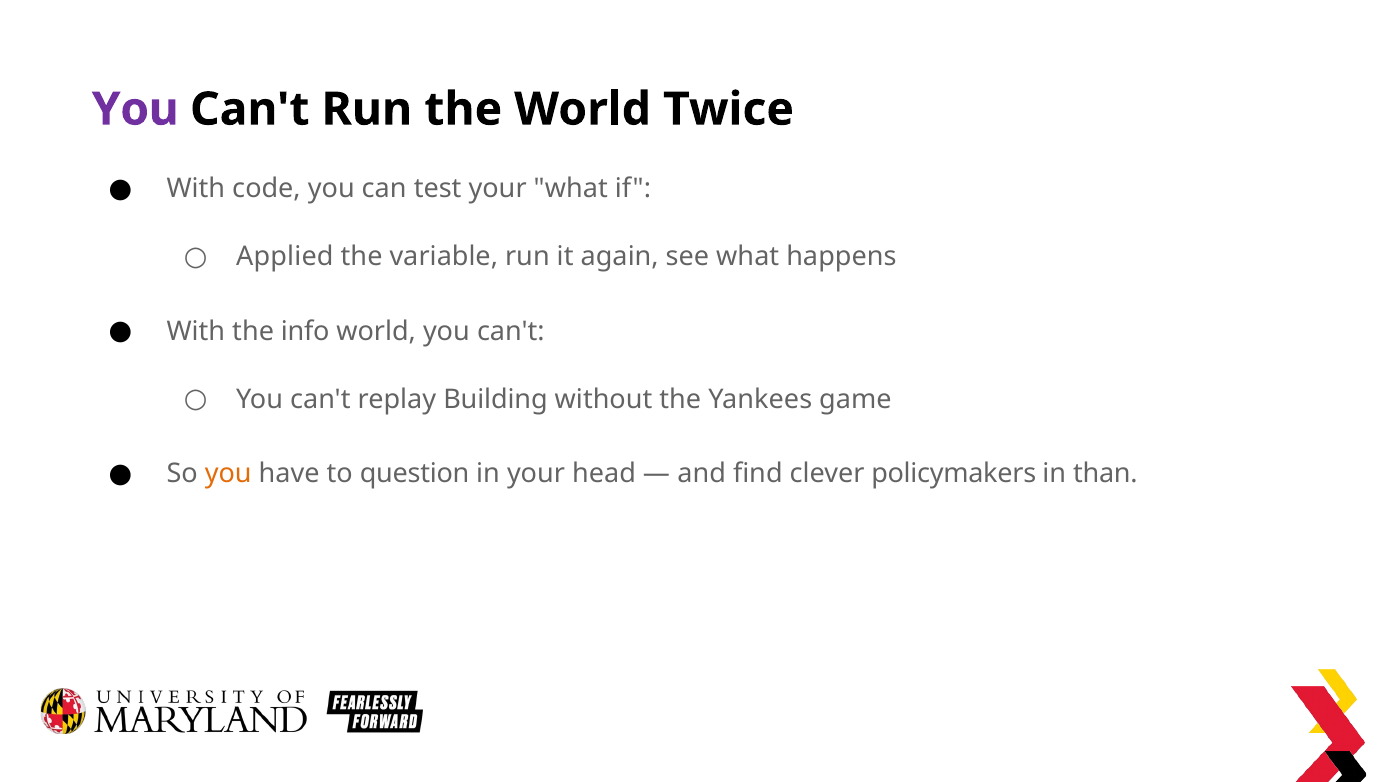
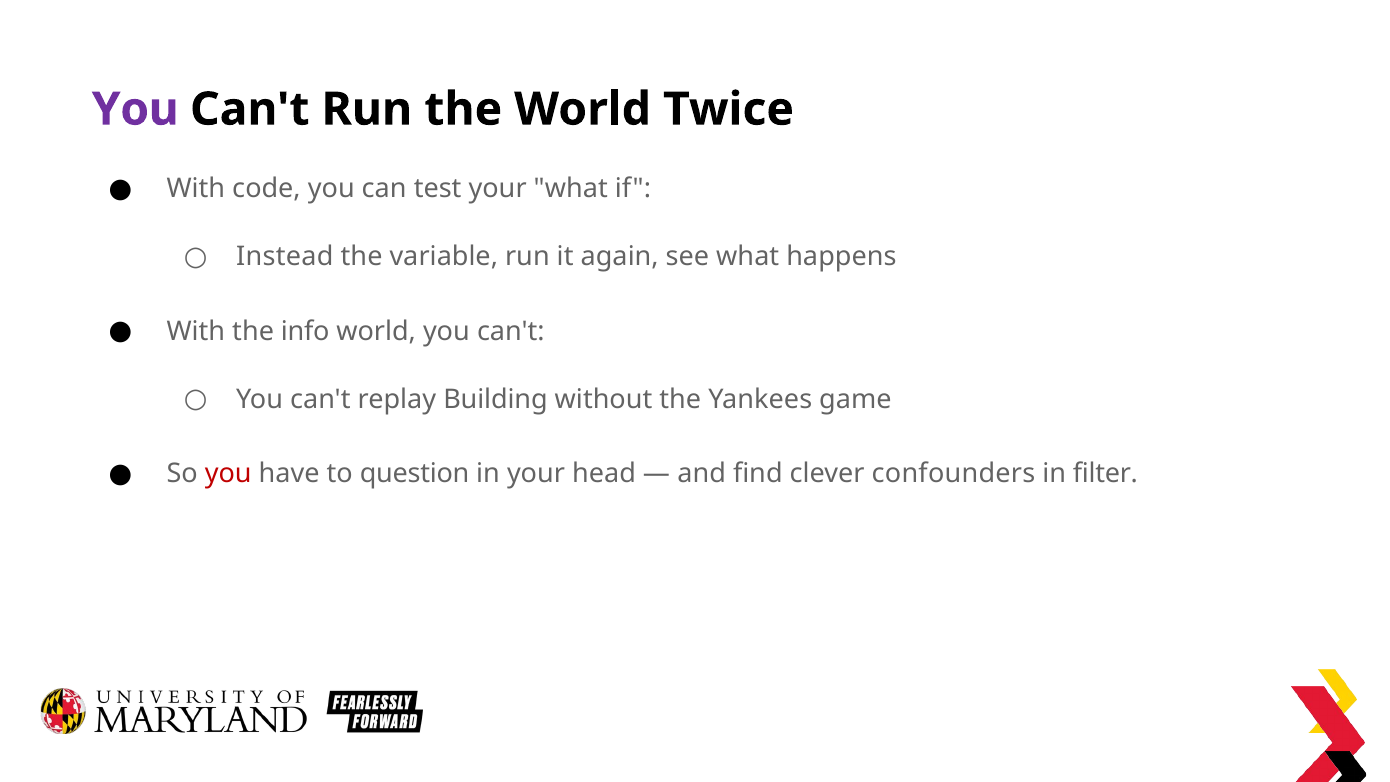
Applied: Applied -> Instead
you at (228, 474) colour: orange -> red
policymakers: policymakers -> confounders
than: than -> filter
